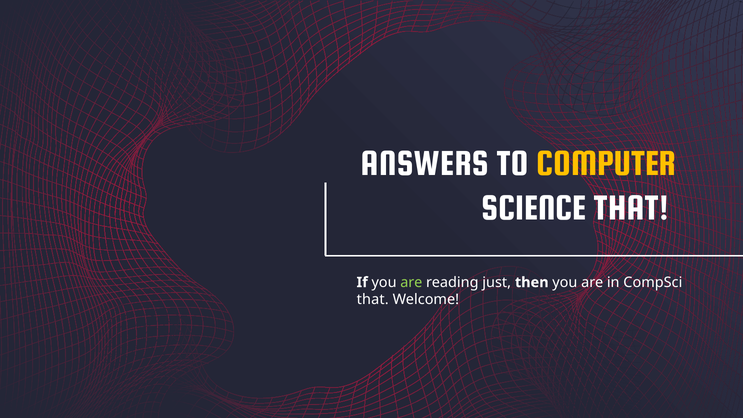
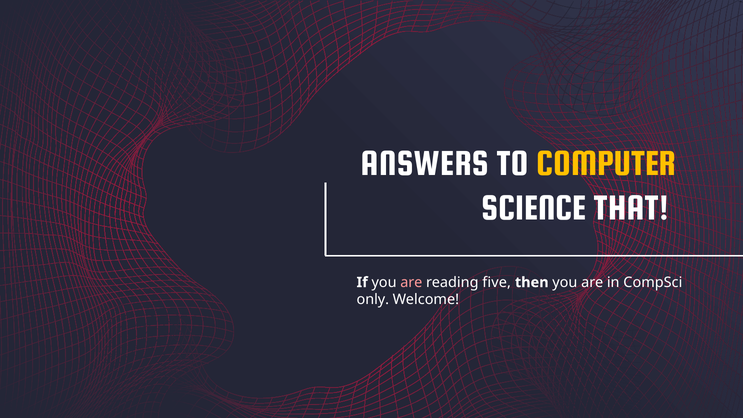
are at (411, 282) colour: light green -> pink
just: just -> five
that at (373, 300): that -> only
